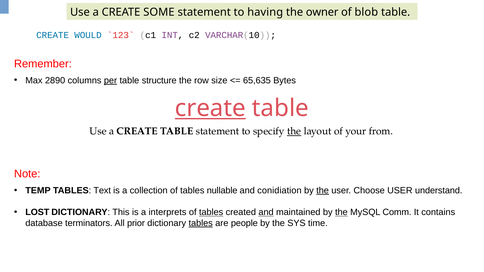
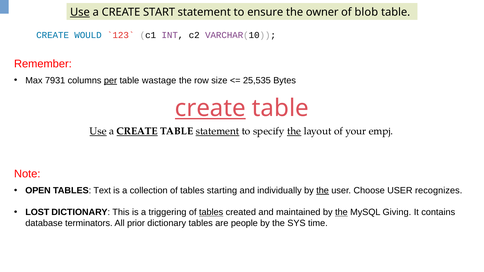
Use at (80, 12) underline: none -> present
SOME: SOME -> START
having: having -> ensure
2890: 2890 -> 7931
structure: structure -> wastage
65,635: 65,635 -> 25,535
Use at (98, 131) underline: none -> present
CREATE at (137, 131) underline: none -> present
statement at (218, 131) underline: none -> present
from: from -> empj
TEMP: TEMP -> OPEN
nullable: nullable -> starting
conidiation: conidiation -> individually
understand: understand -> recognizes
interprets: interprets -> triggering
and at (266, 212) underline: present -> none
Comm: Comm -> Giving
tables at (201, 223) underline: present -> none
